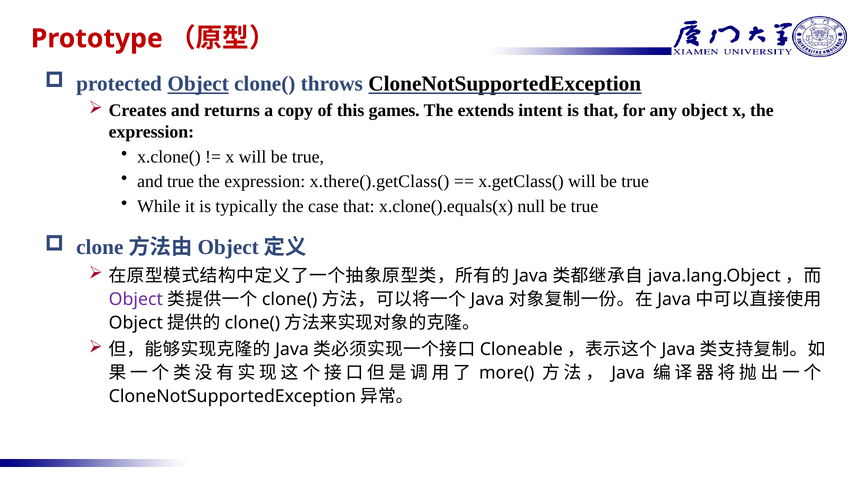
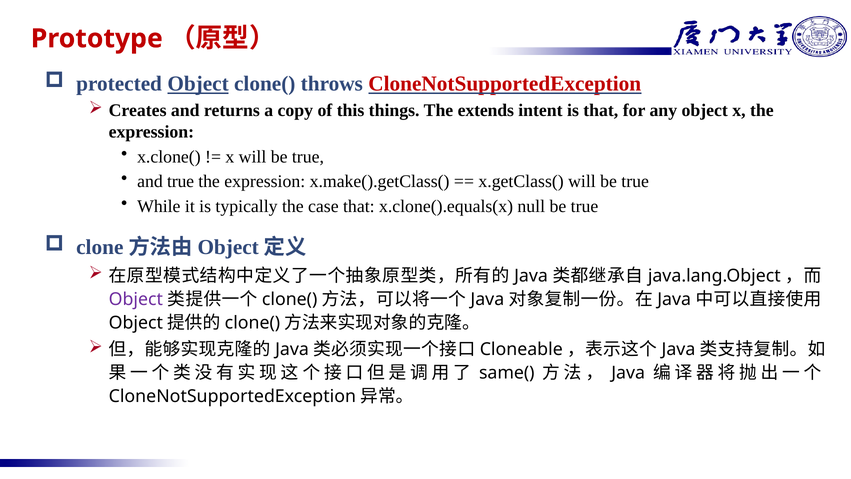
CloneNotSupportedException at (505, 84) colour: black -> red
games: games -> things
x.there().getClass(: x.there().getClass( -> x.make().getClass(
more(: more( -> same(
